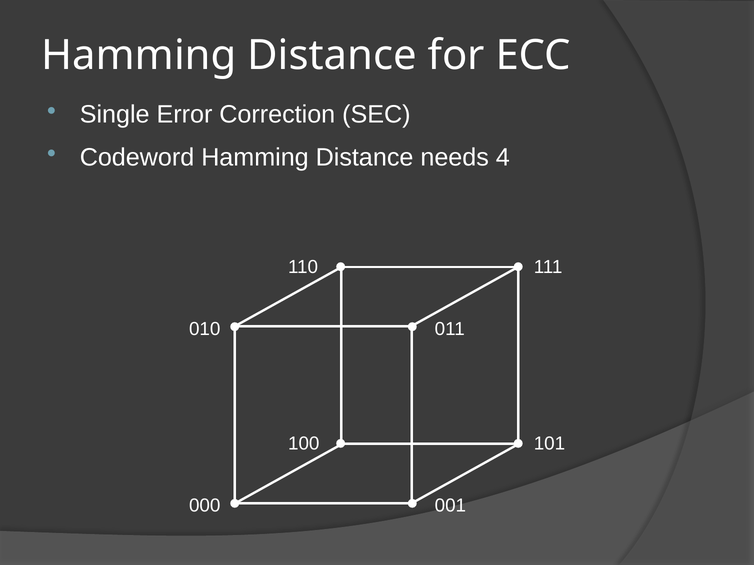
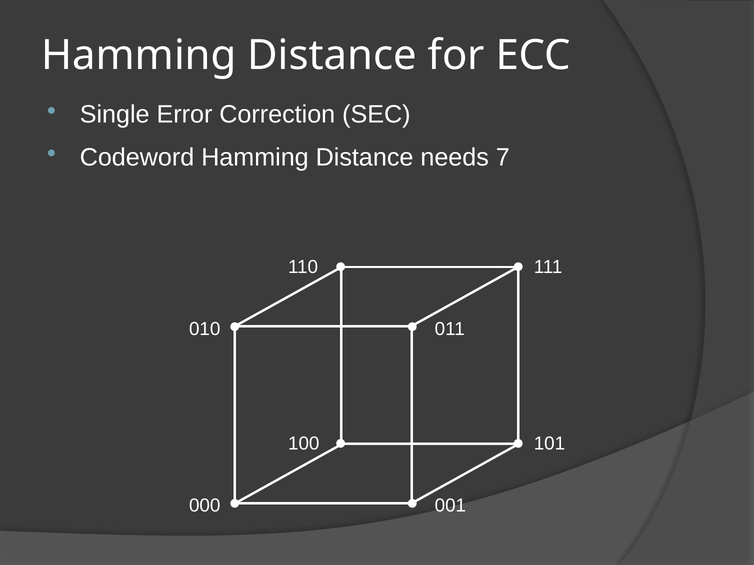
4: 4 -> 7
